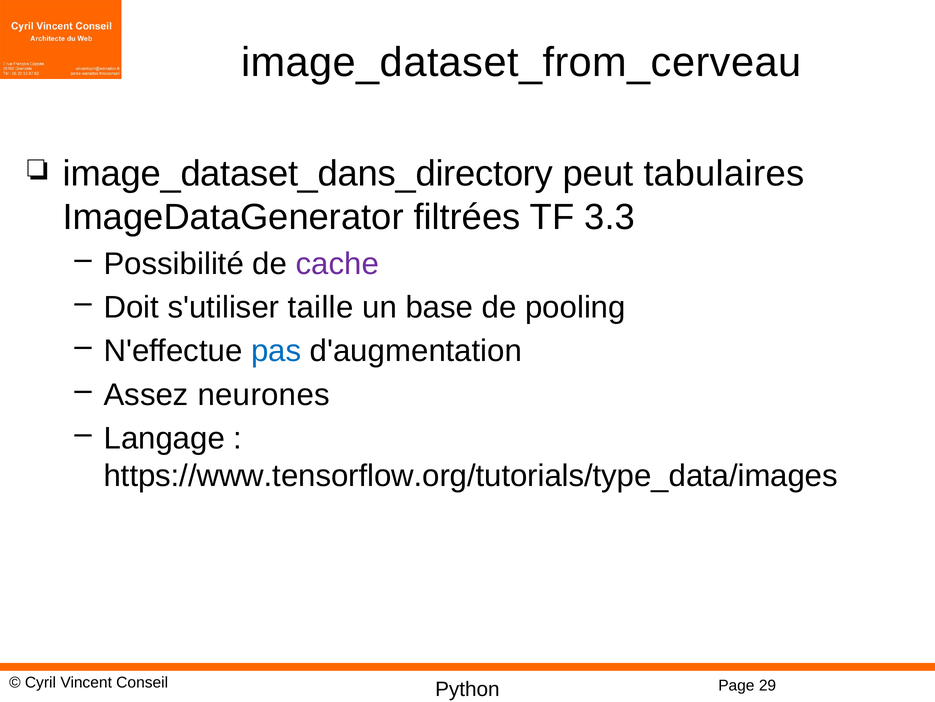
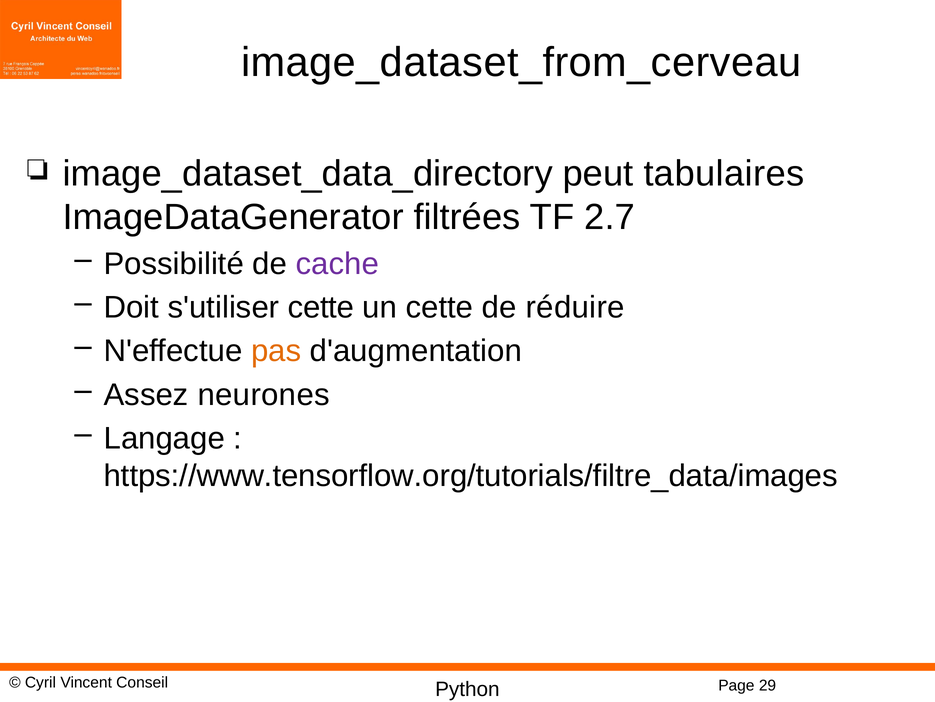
image_dataset_dans_directory: image_dataset_dans_directory -> image_dataset_data_directory
3.3: 3.3 -> 2.7
s'utiliser taille: taille -> cette
un base: base -> cette
pooling: pooling -> réduire
pas colour: blue -> orange
https://www.tensorflow.org/tutorials/type_data/images: https://www.tensorflow.org/tutorials/type_data/images -> https://www.tensorflow.org/tutorials/filtre_data/images
